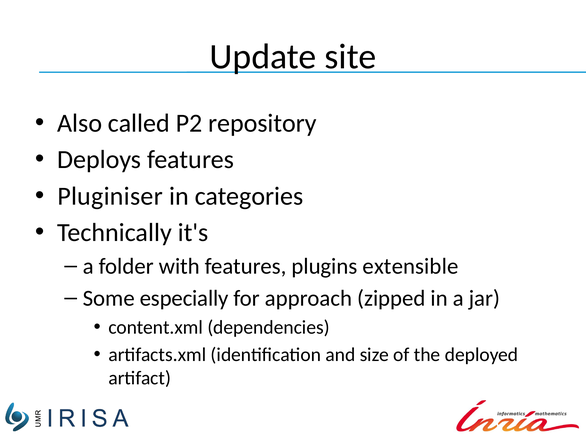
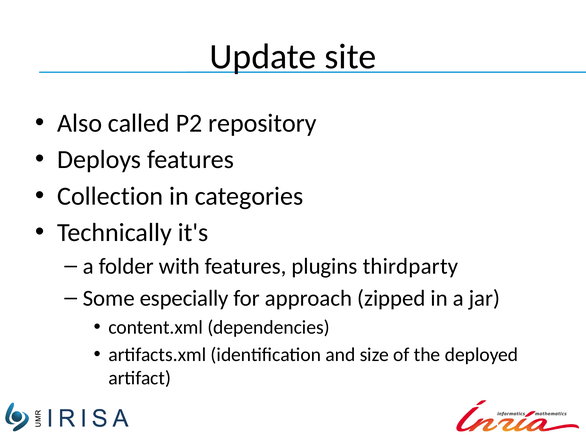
Pluginiser: Pluginiser -> Collection
extensible: extensible -> thirdparty
